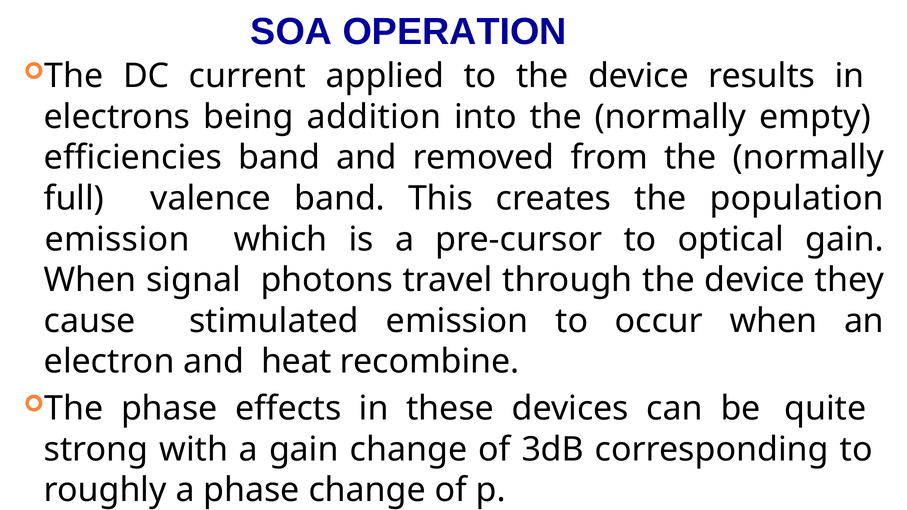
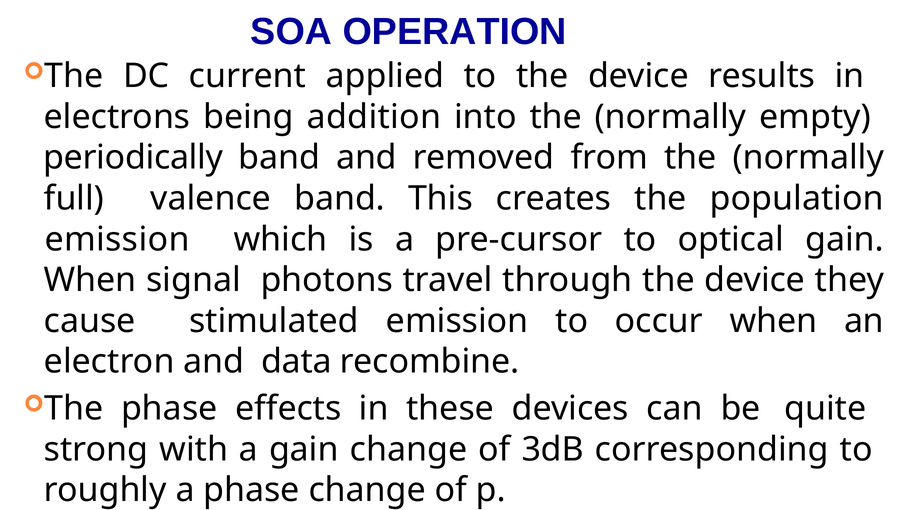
efficiencies: efficiencies -> periodically
heat: heat -> data
